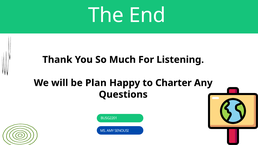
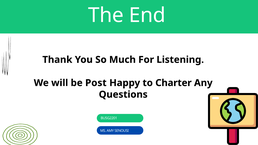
Plan: Plan -> Post
